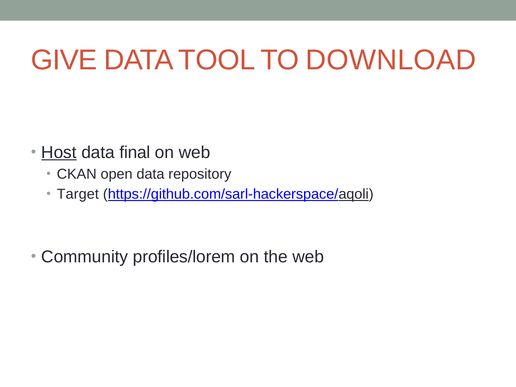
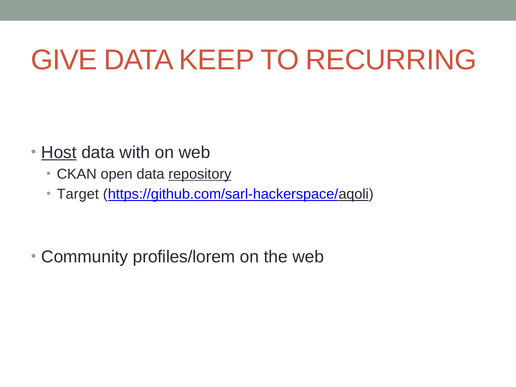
TOOL: TOOL -> KEEP
DOWNLOAD: DOWNLOAD -> RECURRING
final: final -> with
repository underline: none -> present
